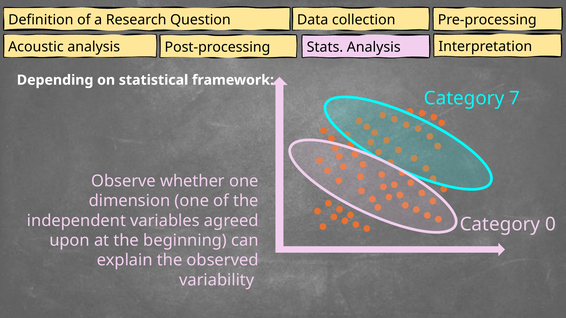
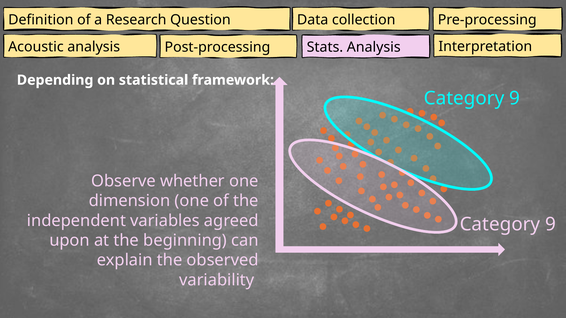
7 at (515, 99): 7 -> 9
0 at (551, 225): 0 -> 9
